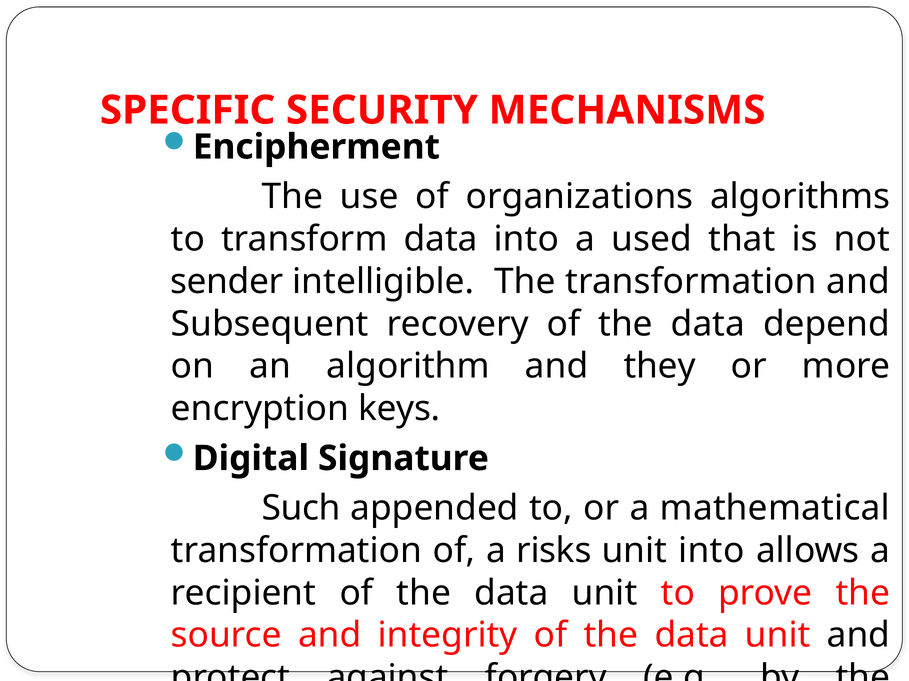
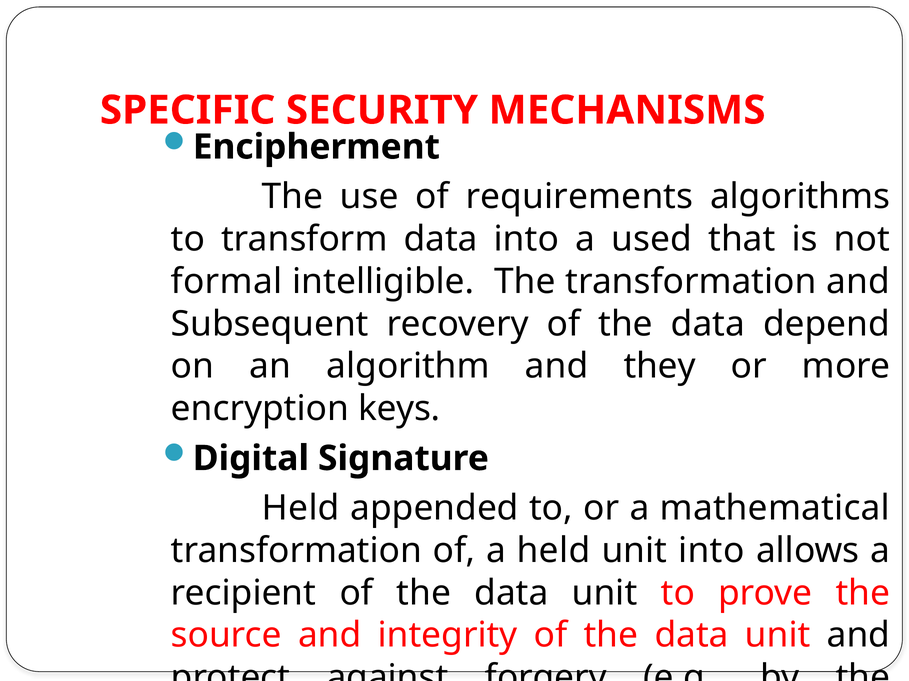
organizations: organizations -> requirements
sender: sender -> formal
Such at (301, 509): Such -> Held
a risks: risks -> held
